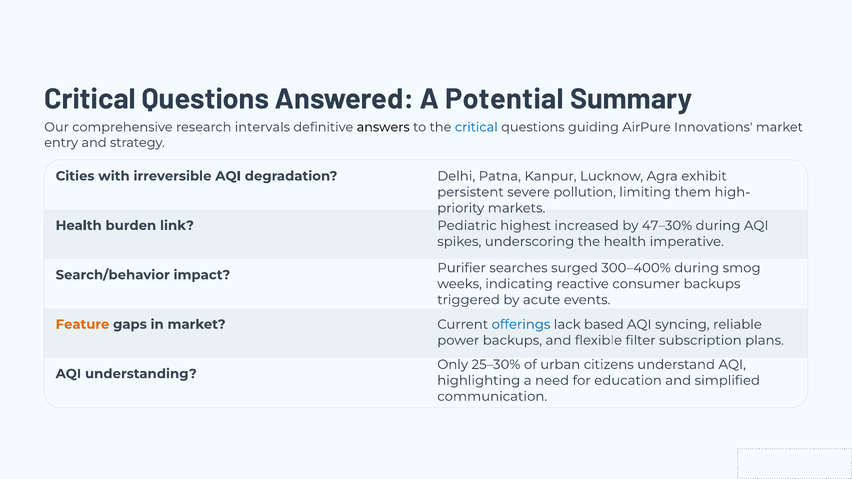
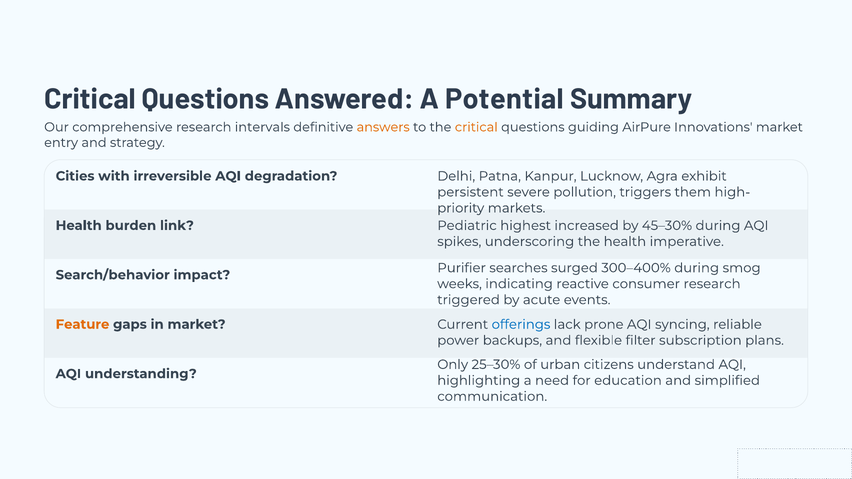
answers colour: black -> orange
critical at (476, 127) colour: blue -> orange
limiting: limiting -> triggers
47–30%: 47–30% -> 45–30%
consumer backups: backups -> research
based: based -> prone
